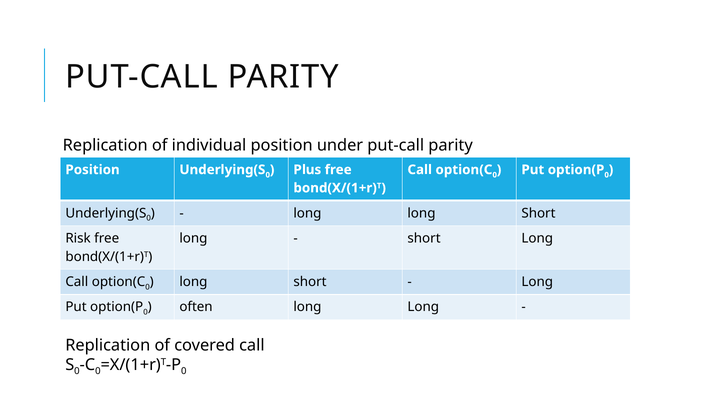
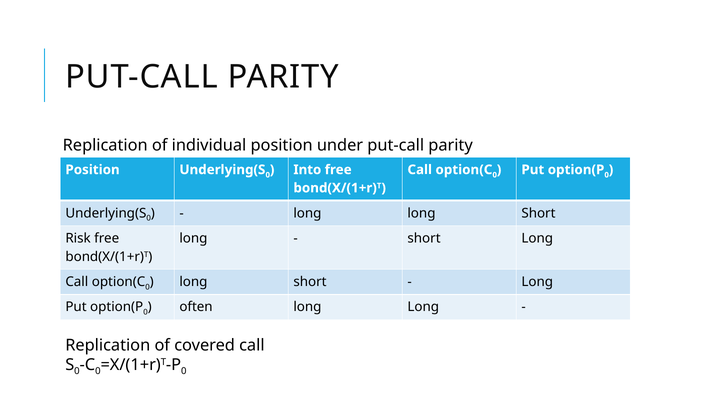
Plus: Plus -> Into
